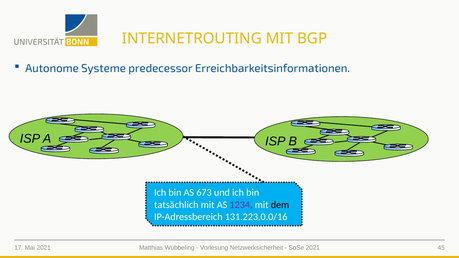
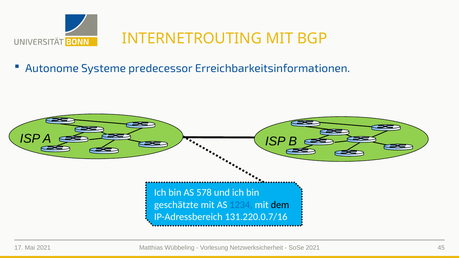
673: 673 -> 578
tatsächlich: tatsächlich -> geschätzte
1234 colour: purple -> blue
131.223.0.0/16: 131.223.0.0/16 -> 131.220.0.7/16
